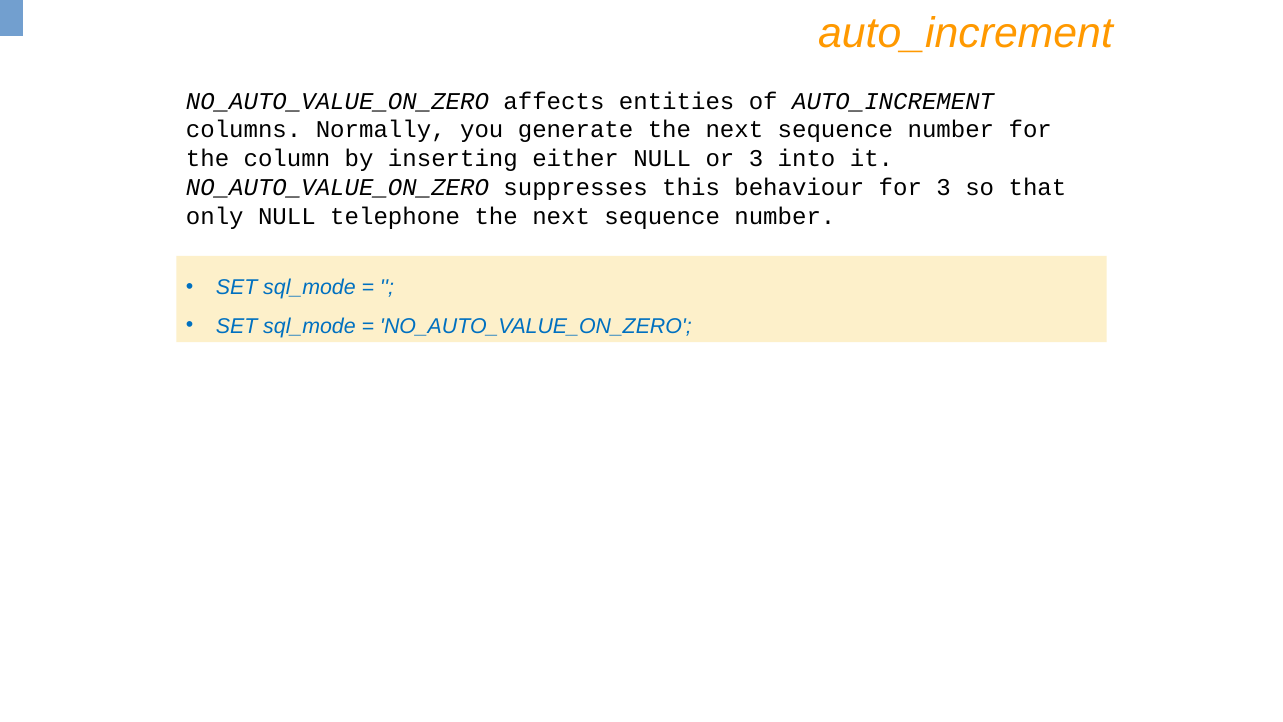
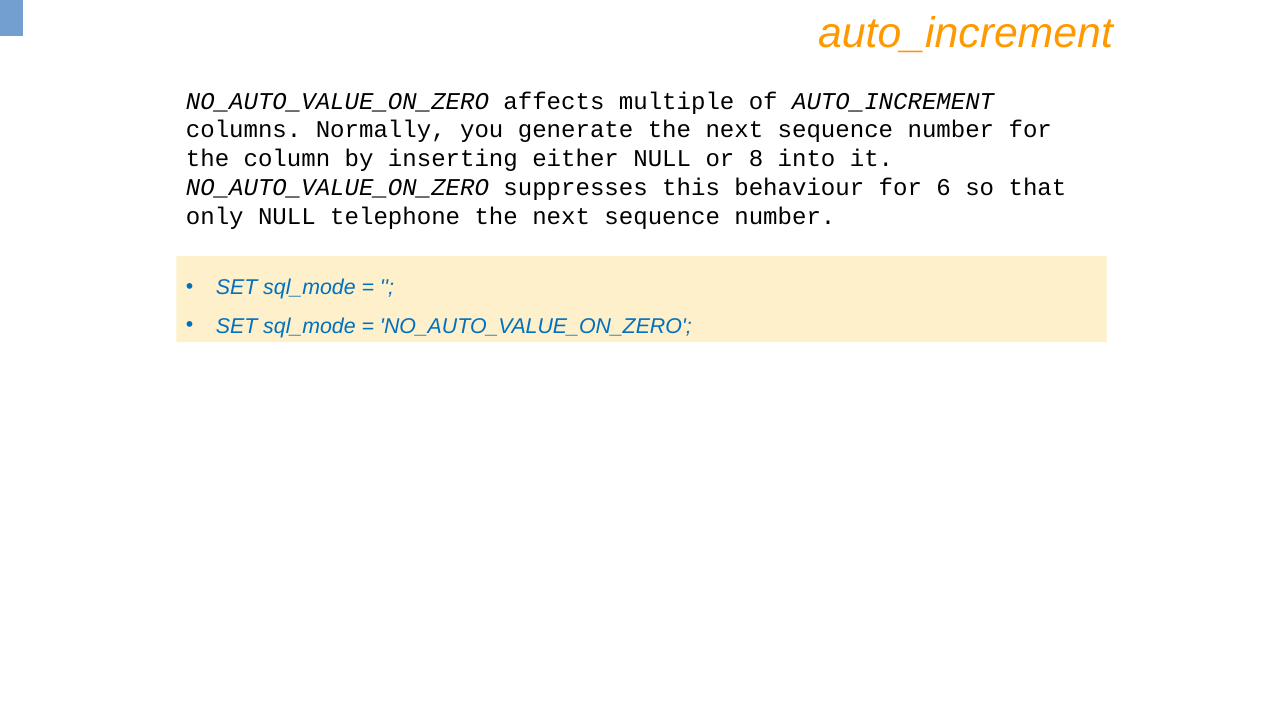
entities: entities -> multiple
or 3: 3 -> 8
for 3: 3 -> 6
